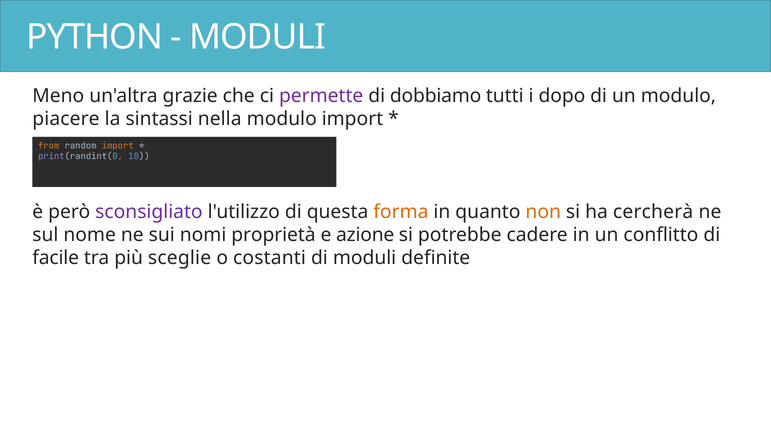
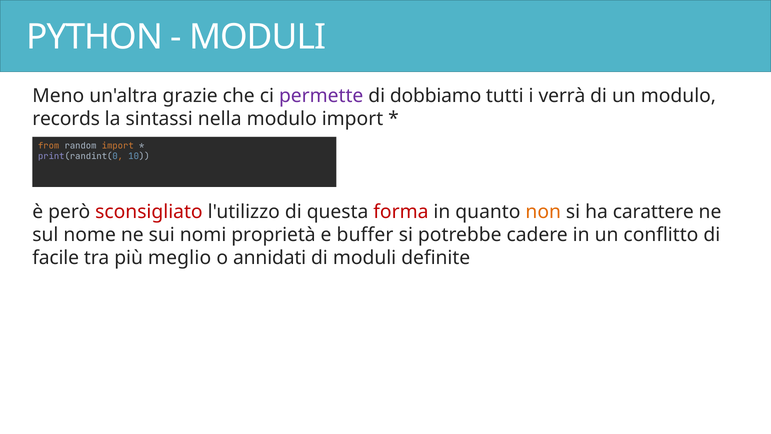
dopo: dopo -> verrà
piacere: piacere -> records
sconsigliato colour: purple -> red
forma colour: orange -> red
cercherà: cercherà -> carattere
azione: azione -> buffer
sceglie: sceglie -> meglio
costanti: costanti -> annidati
